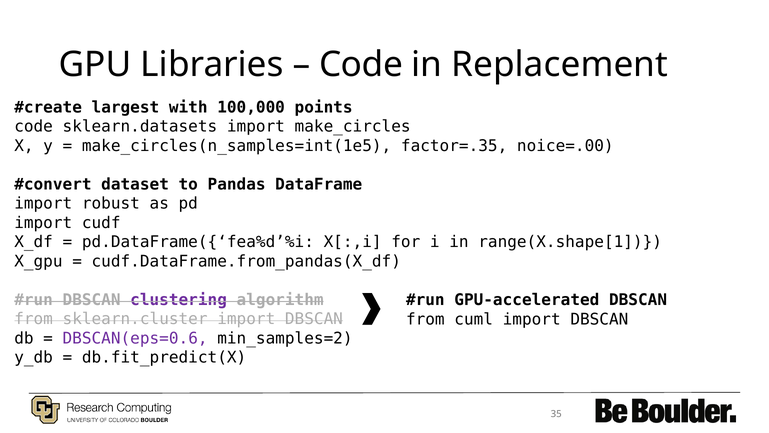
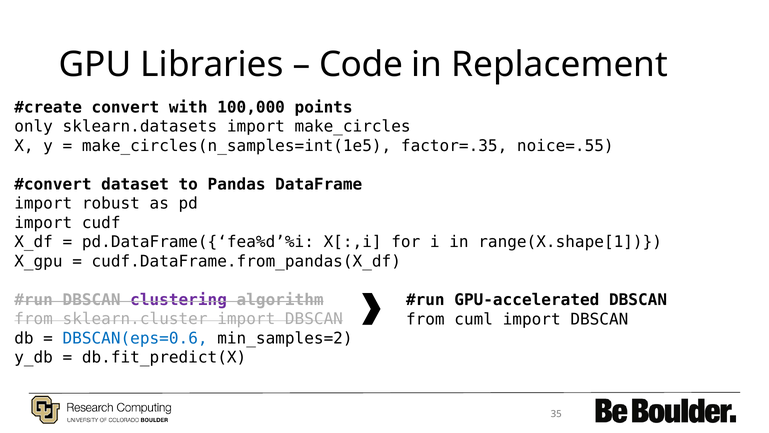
largest: largest -> convert
code at (34, 126): code -> only
noice=.00: noice=.00 -> noice=.55
DBSCAN(eps=0.6 colour: purple -> blue
